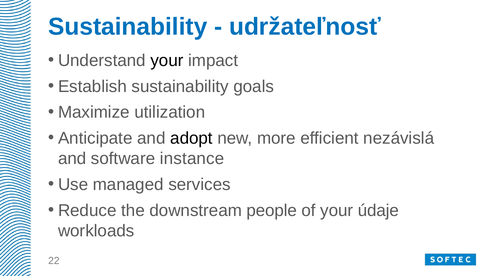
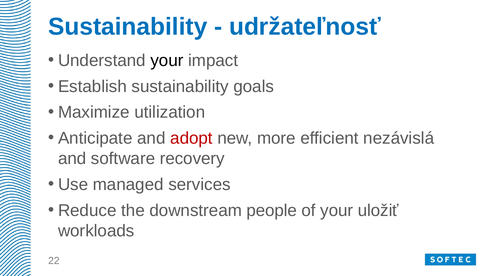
adopt colour: black -> red
instance: instance -> recovery
údaje: údaje -> uložiť
